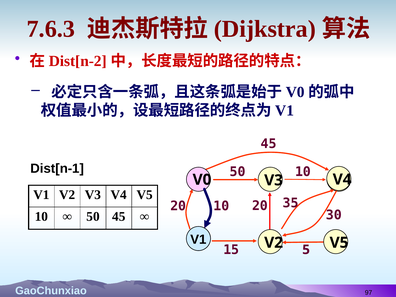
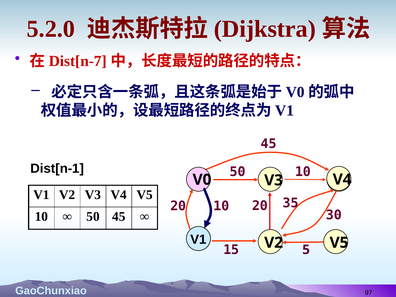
7.6.3: 7.6.3 -> 5.2.0
Dist[n-2: Dist[n-2 -> Dist[n-7
